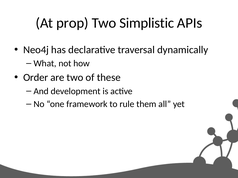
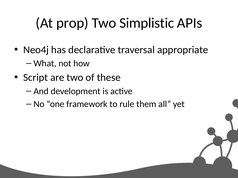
dynamically: dynamically -> appropriate
Order: Order -> Script
